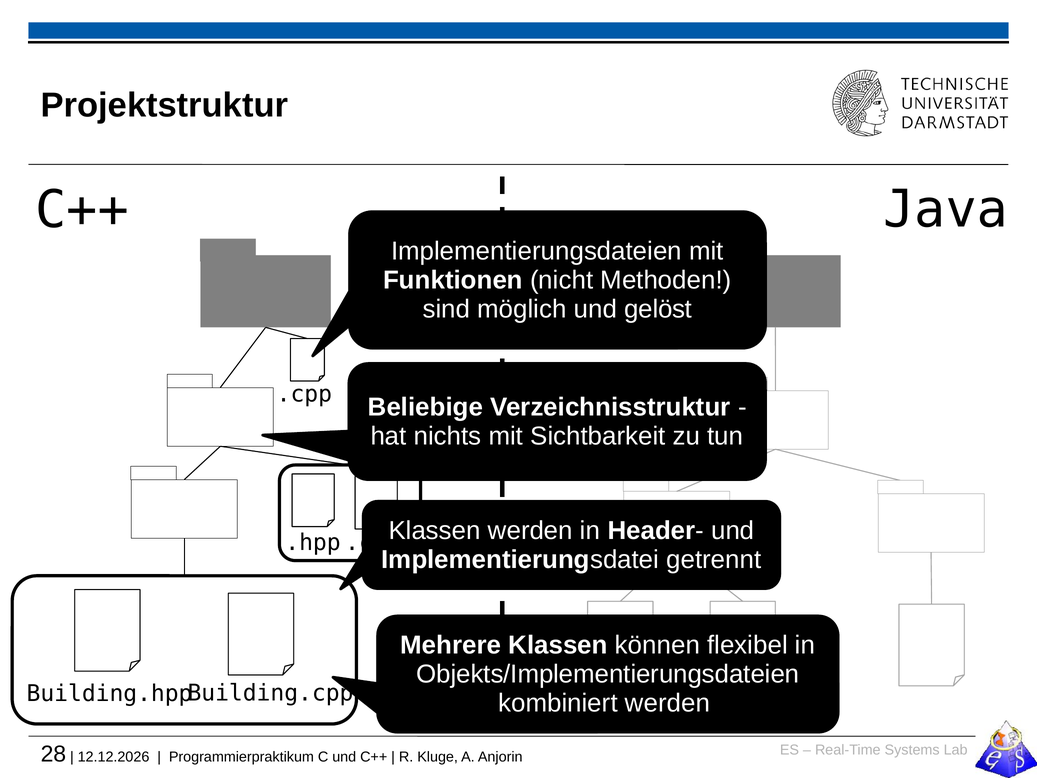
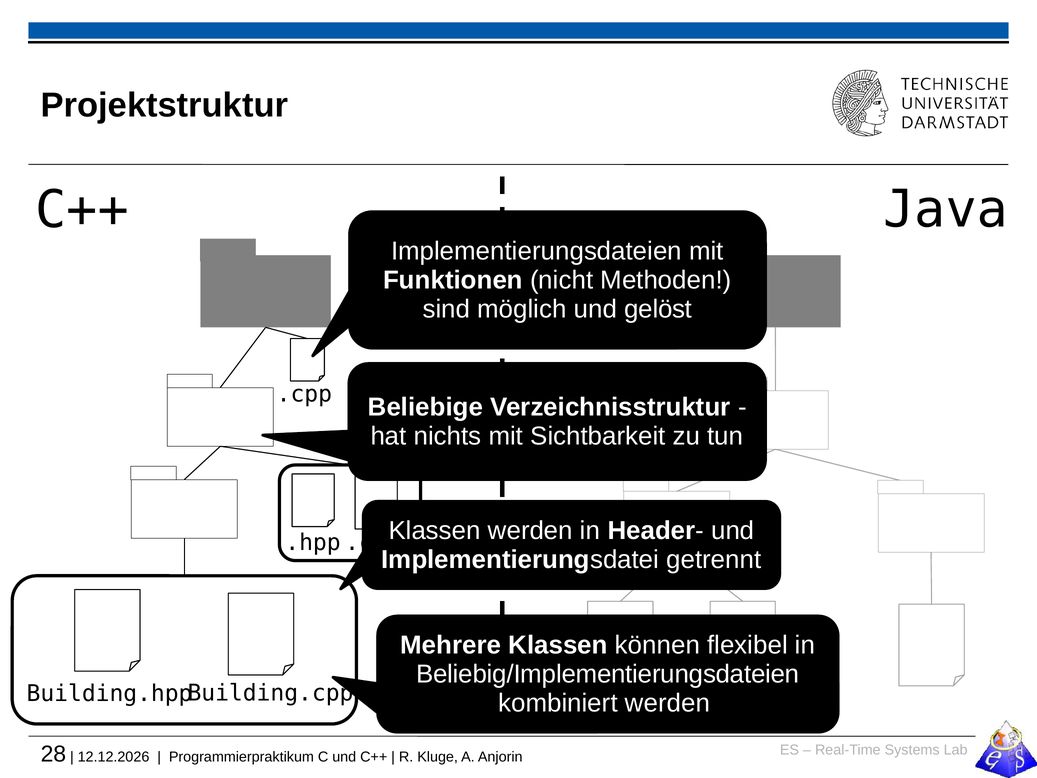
Objekts/Implementierungsdateien: Objekts/Implementierungsdateien -> Beliebig/Implementierungsdateien
